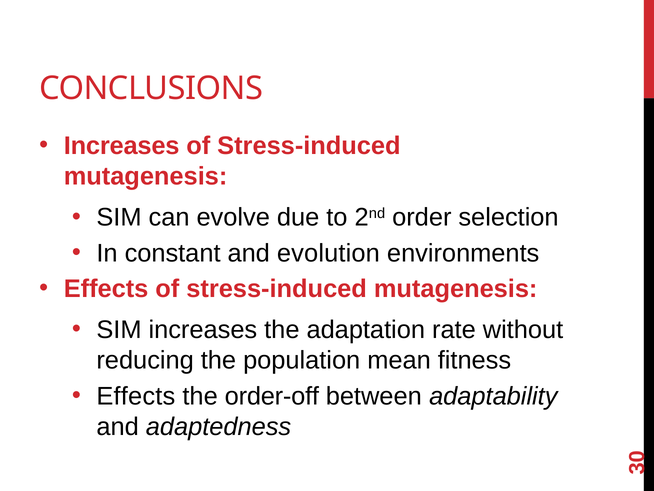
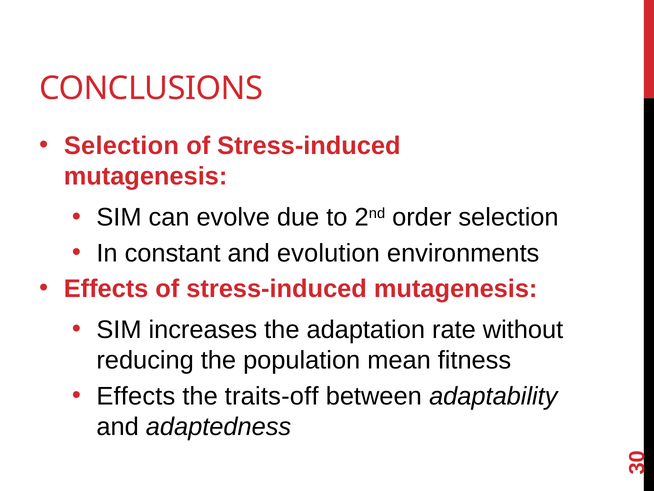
Increases at (122, 146): Increases -> Selection
order-off: order-off -> traits-off
